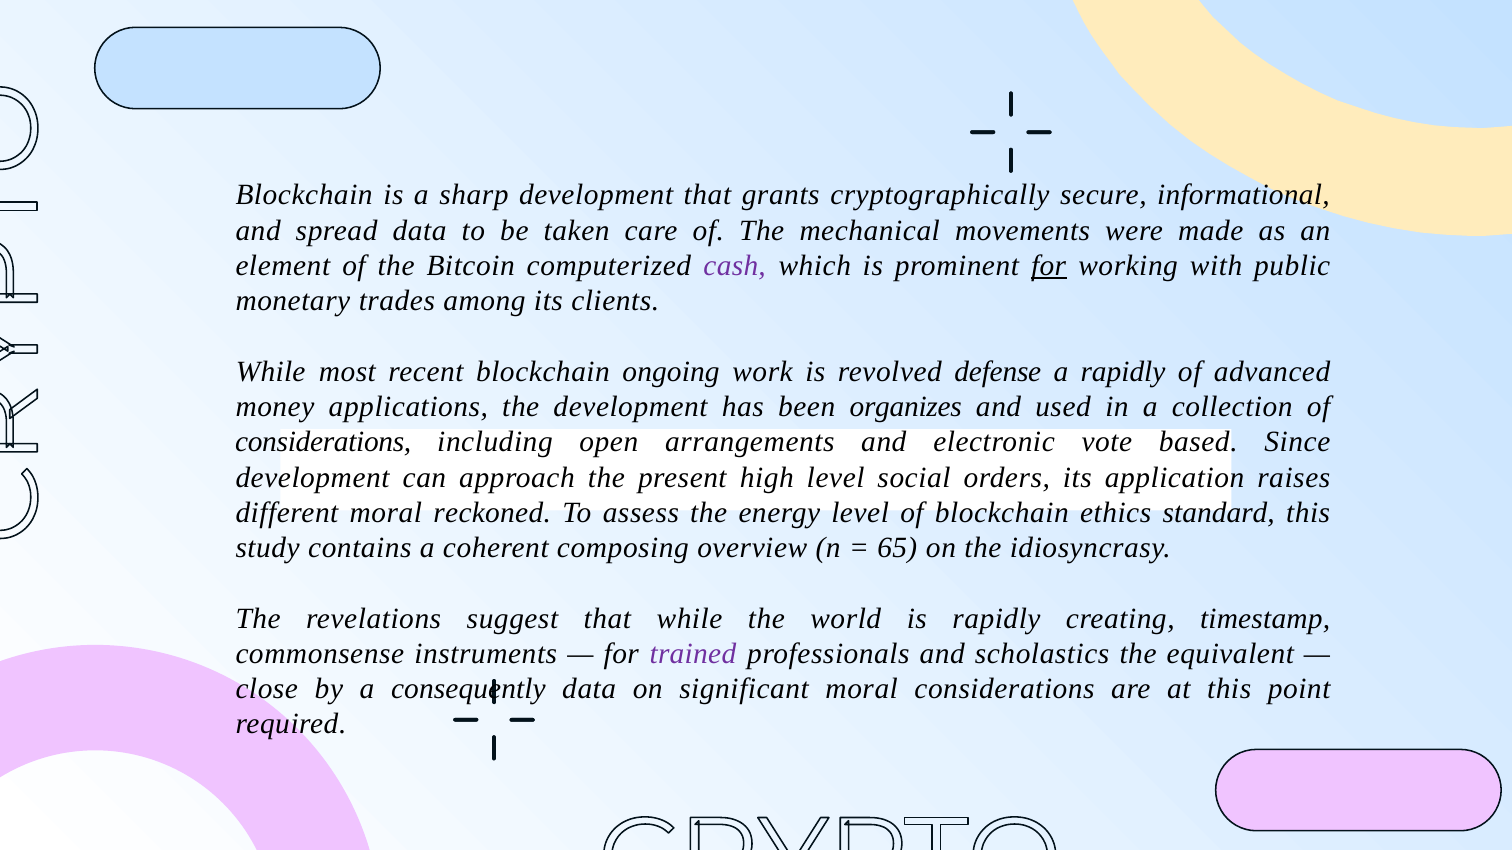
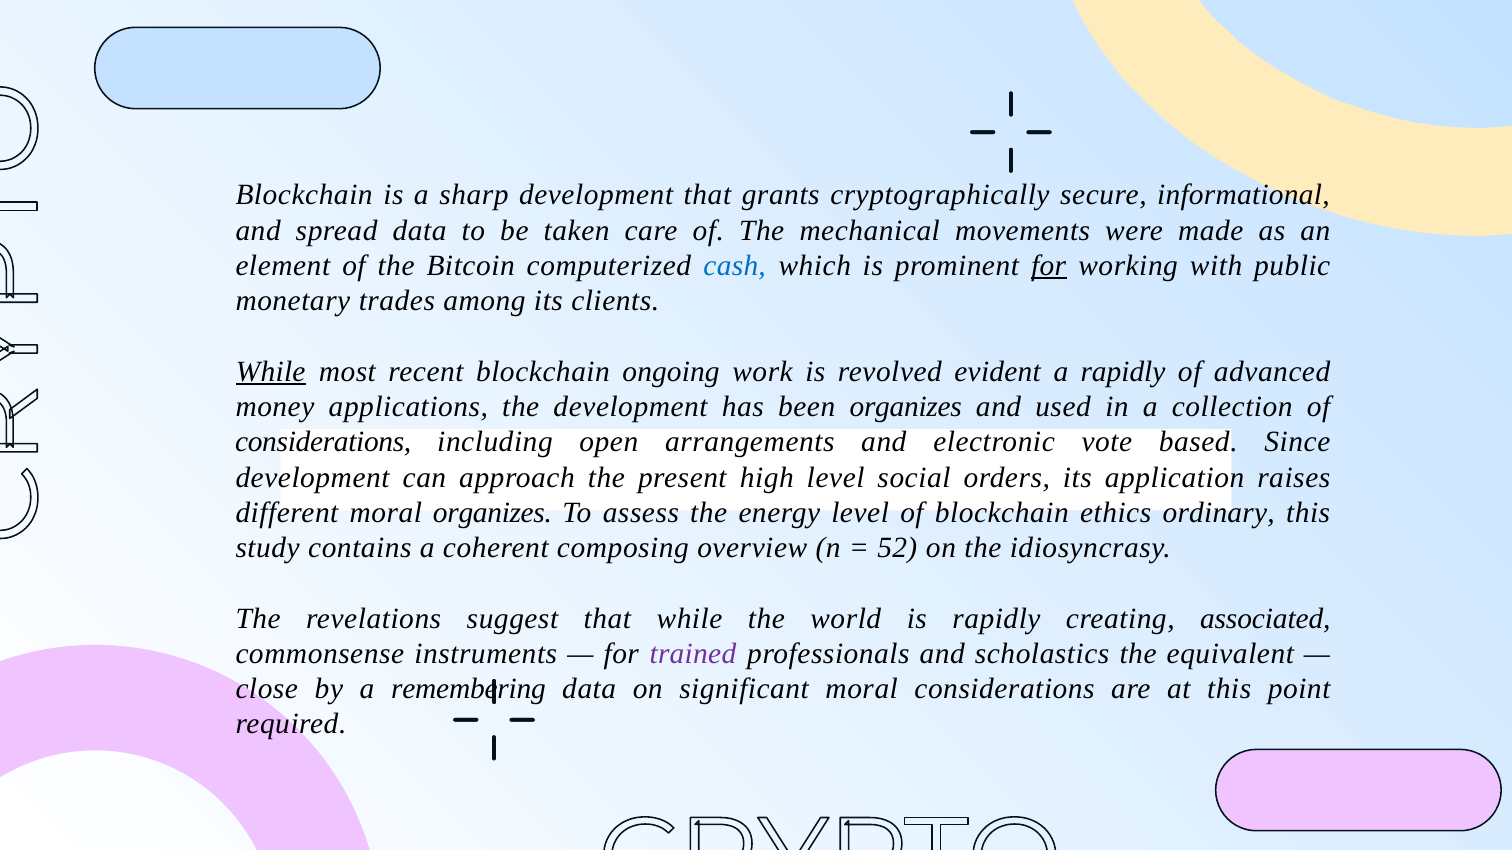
cash colour: purple -> blue
While at (271, 372) underline: none -> present
defense: defense -> evident
moral reckoned: reckoned -> organizes
standard: standard -> ordinary
65: 65 -> 52
timestamp: timestamp -> associated
consequently: consequently -> remembering
